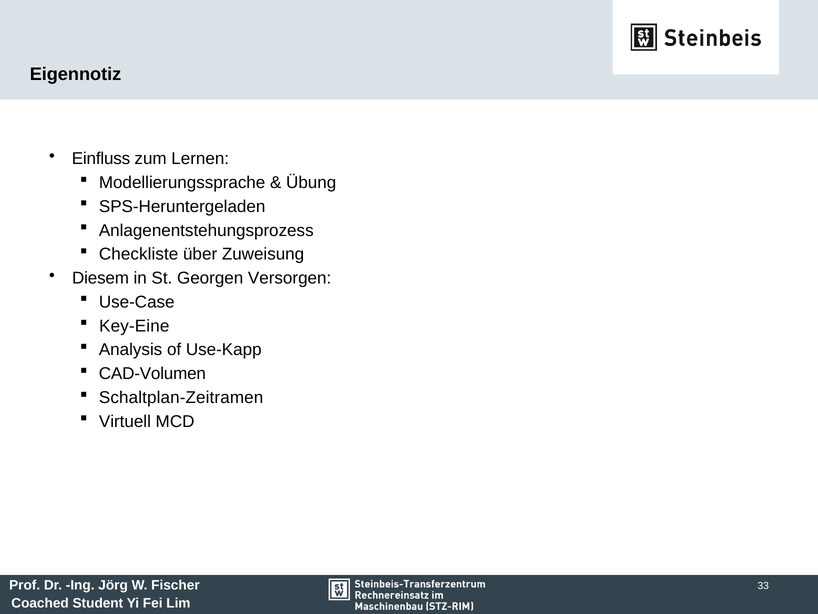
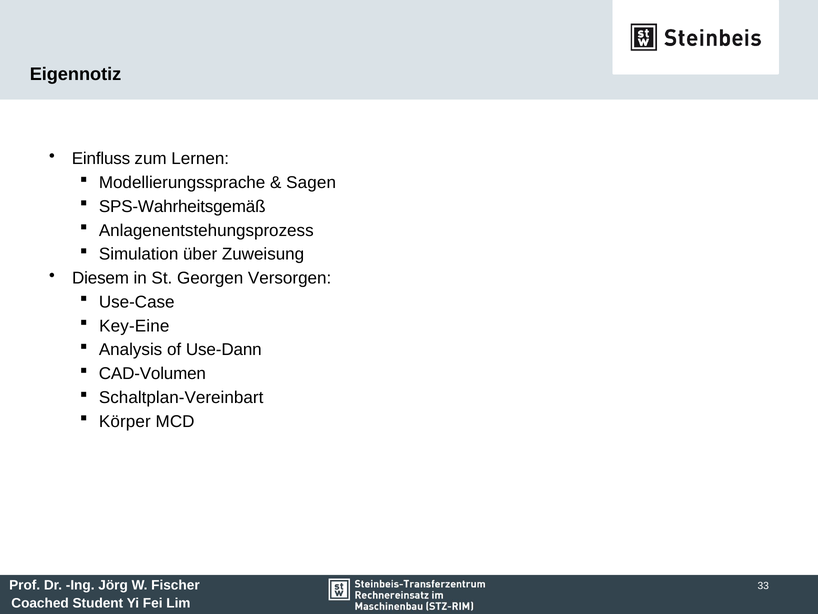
Übung: Übung -> Sagen
SPS-Heruntergeladen: SPS-Heruntergeladen -> SPS-Wahrheitsgemäß
Checkliste: Checkliste -> Simulation
Use-Kapp: Use-Kapp -> Use-Dann
Schaltplan-Zeitramen: Schaltplan-Zeitramen -> Schaltplan-Vereinbart
Virtuell: Virtuell -> Körper
